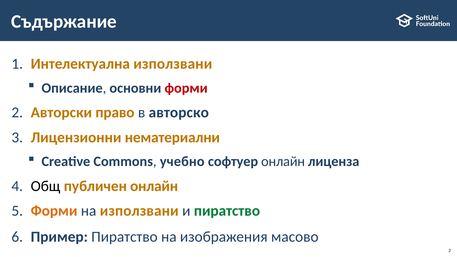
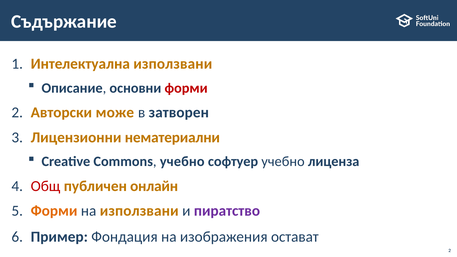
право: право -> може
авторско: авторско -> затворен
софтуер онлайн: онлайн -> учебно
Общ colour: black -> red
пиратство at (227, 211) colour: green -> purple
Пиратство at (124, 237): Пиратство -> Фондация
масово: масово -> остават
